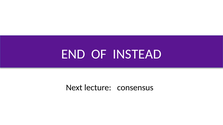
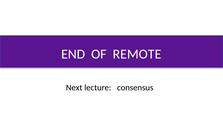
INSTEAD: INSTEAD -> REMOTE
